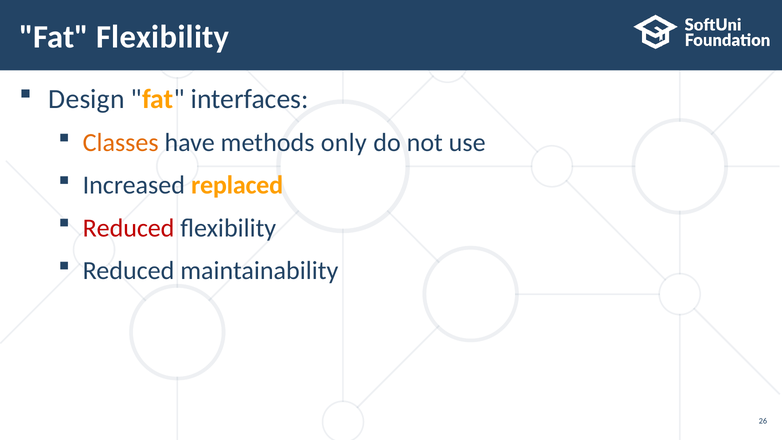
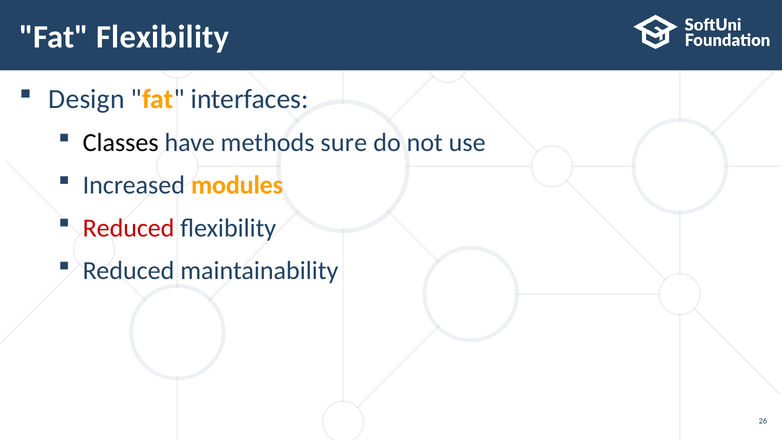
Classes colour: orange -> black
only: only -> sure
replaced: replaced -> modules
